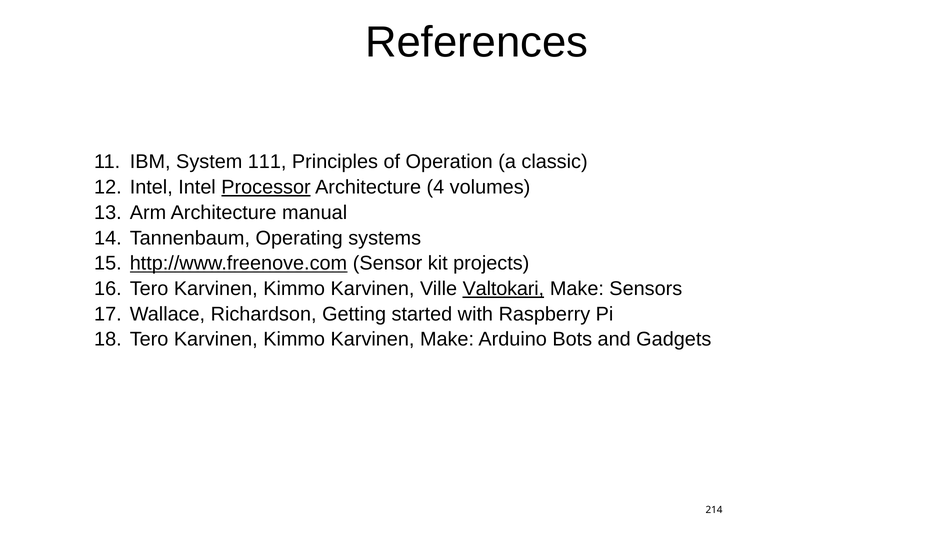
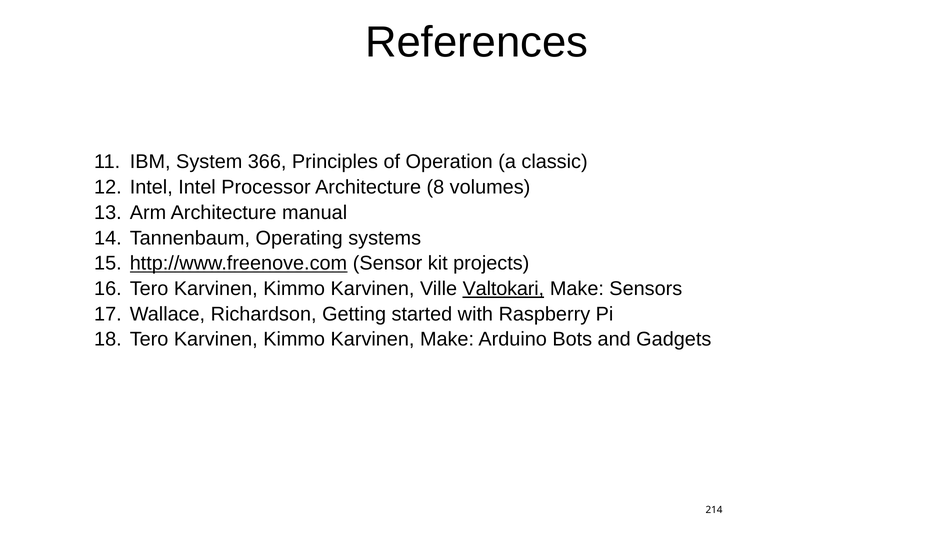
111: 111 -> 366
Processor underline: present -> none
4: 4 -> 8
